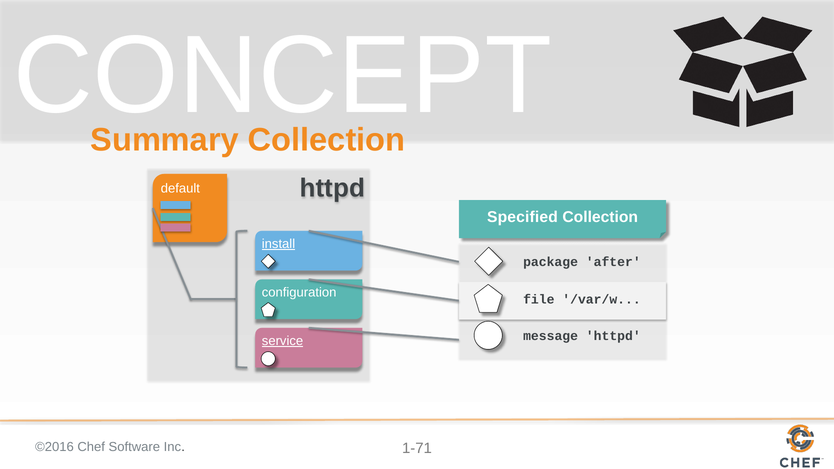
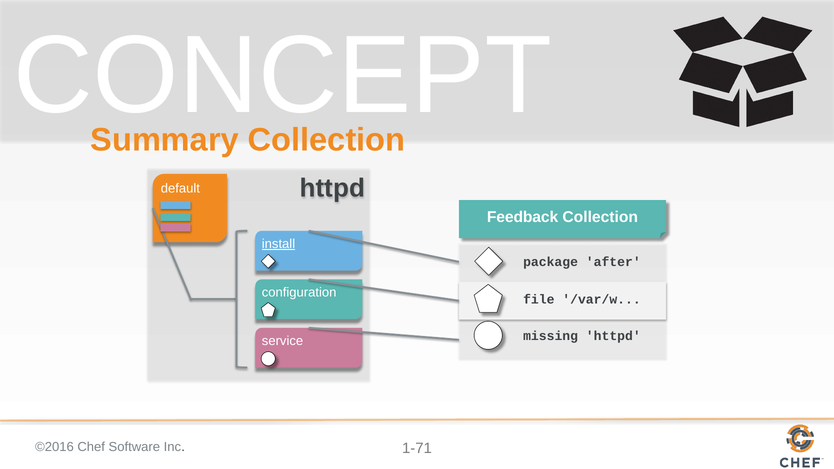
Specified: Specified -> Feedback
message: message -> missing
service underline: present -> none
